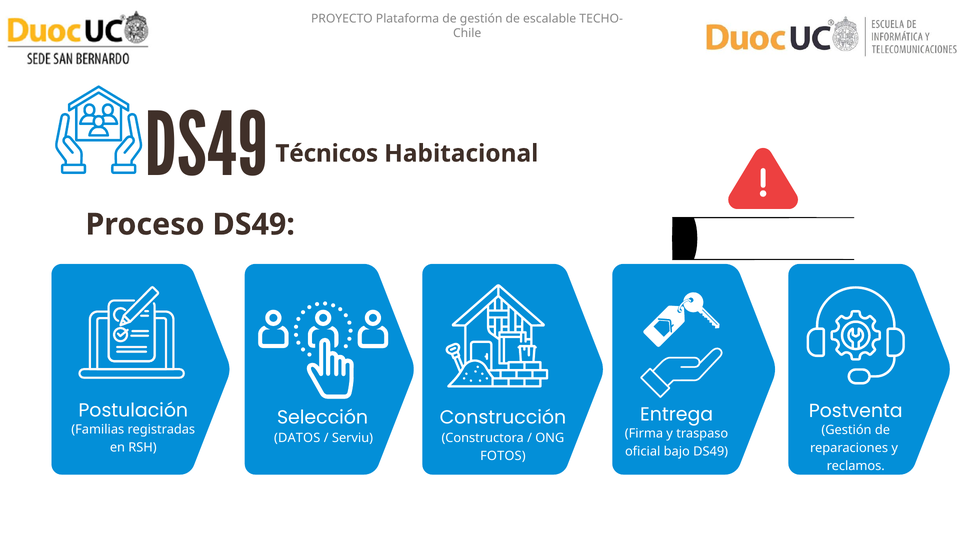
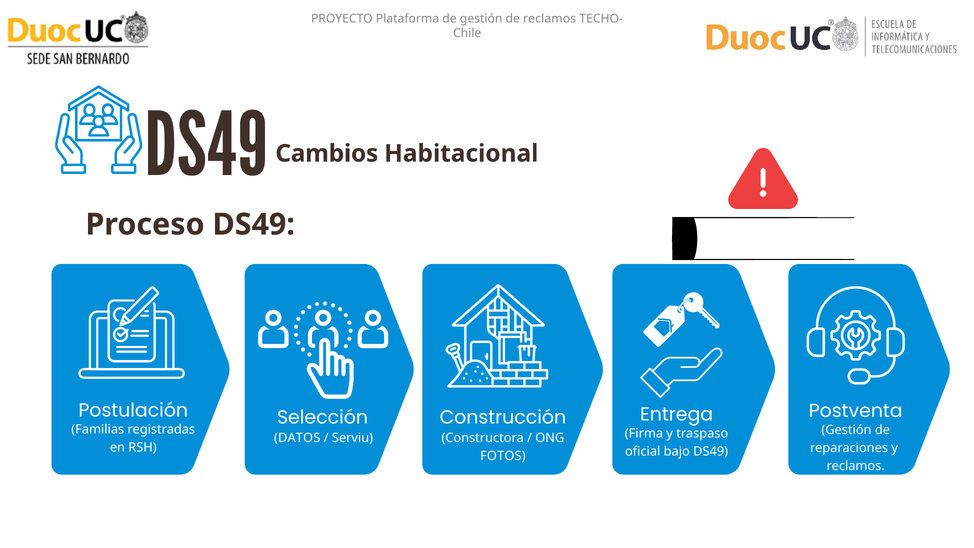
de escalable: escalable -> reclamos
Técnicos: Técnicos -> Cambios
